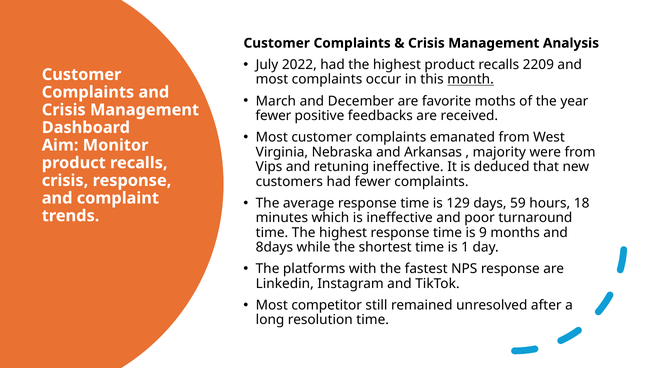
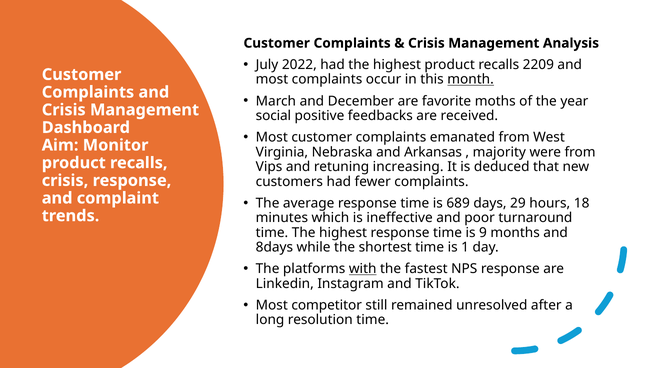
fewer at (273, 116): fewer -> social
retuning ineffective: ineffective -> increasing
129: 129 -> 689
59: 59 -> 29
with underline: none -> present
